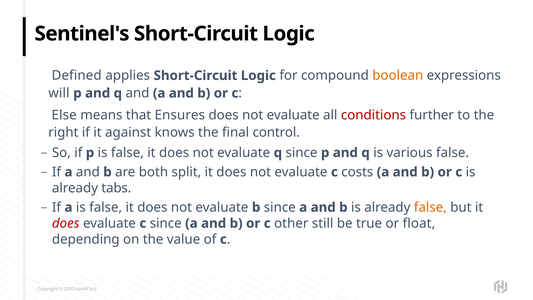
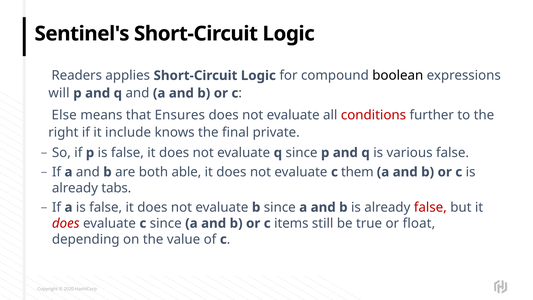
Defined: Defined -> Readers
boolean colour: orange -> black
against: against -> include
control: control -> private
split: split -> able
costs: costs -> them
false at (430, 207) colour: orange -> red
other: other -> items
